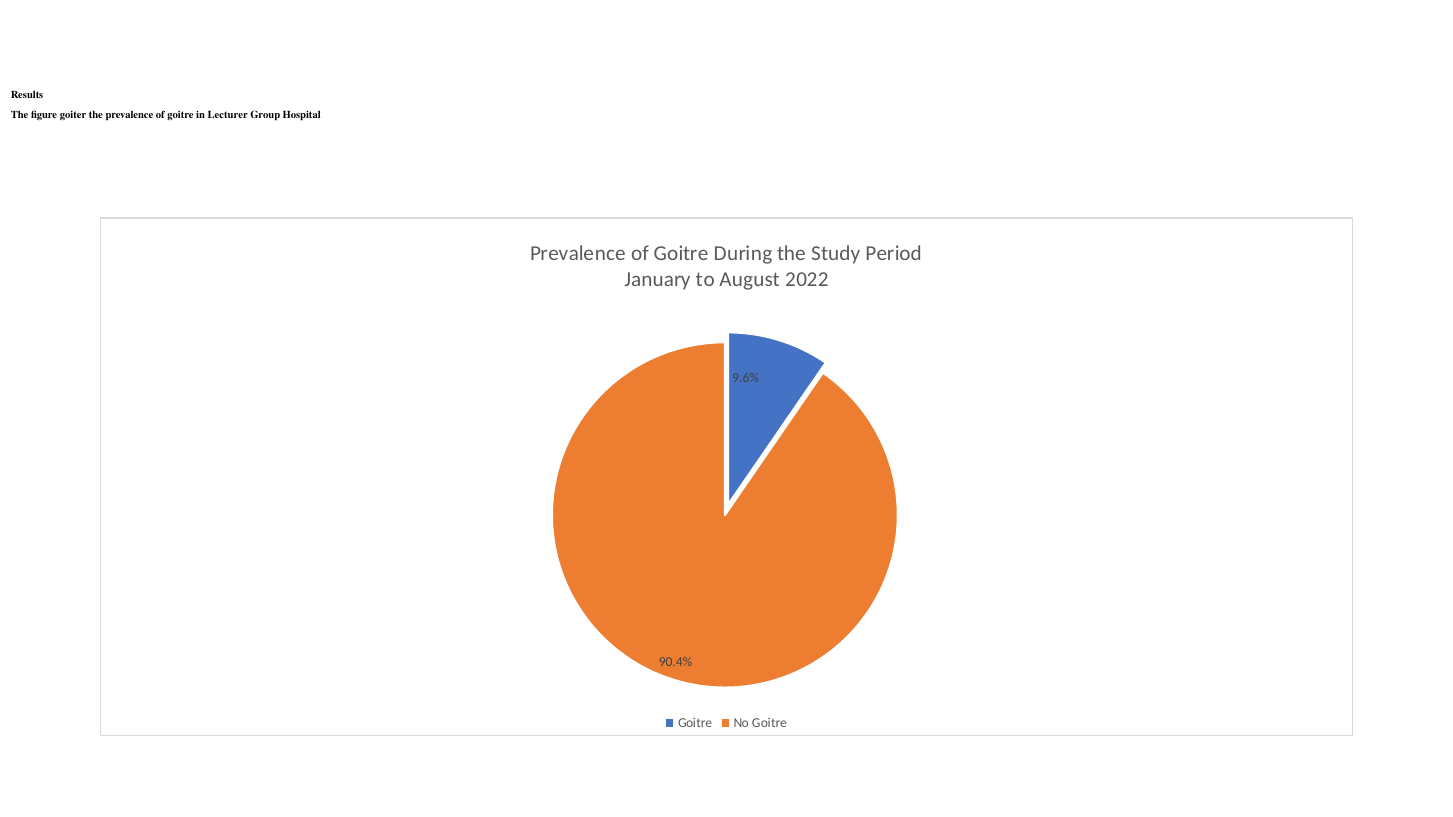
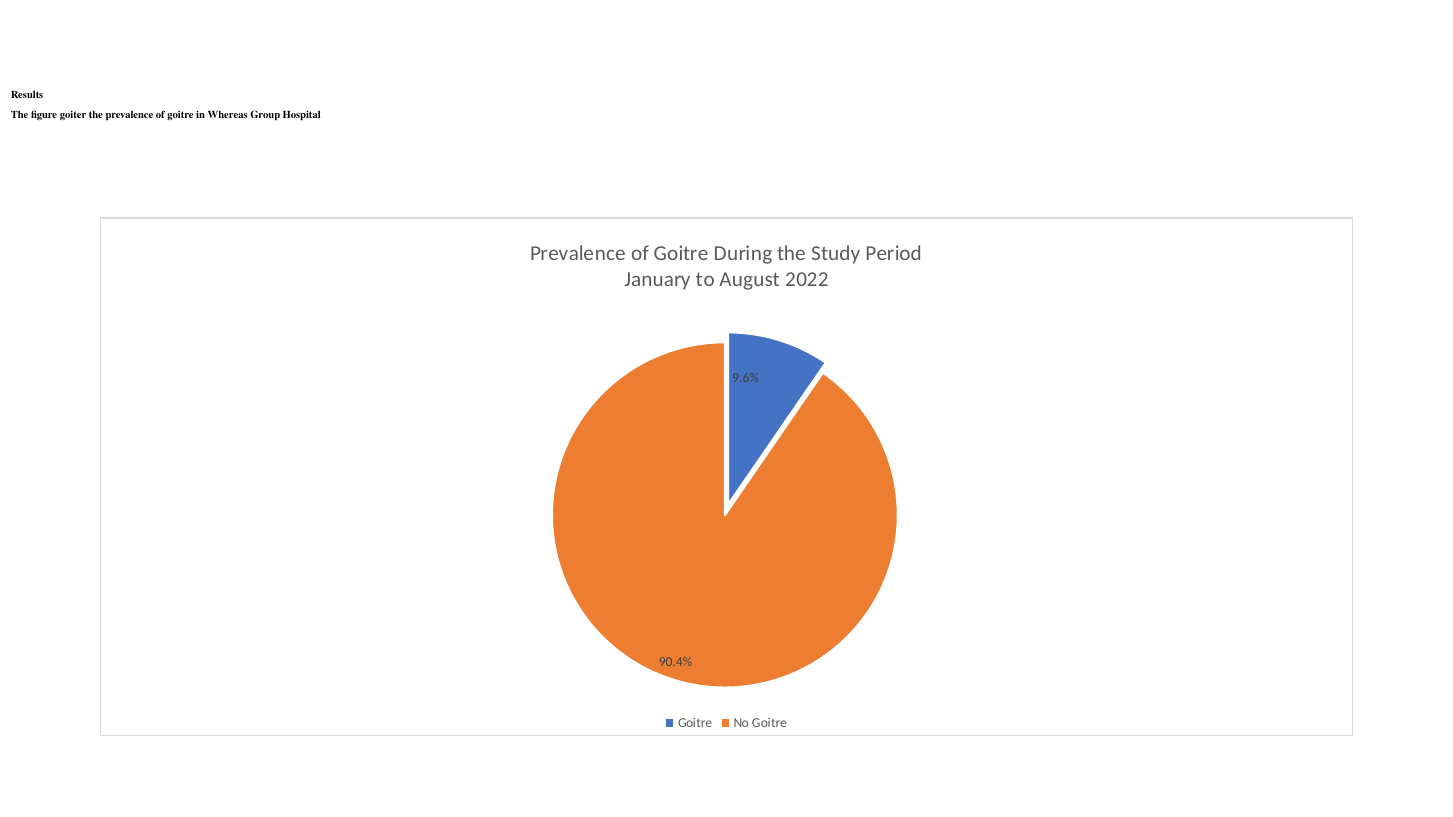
Lecturer: Lecturer -> Whereas
